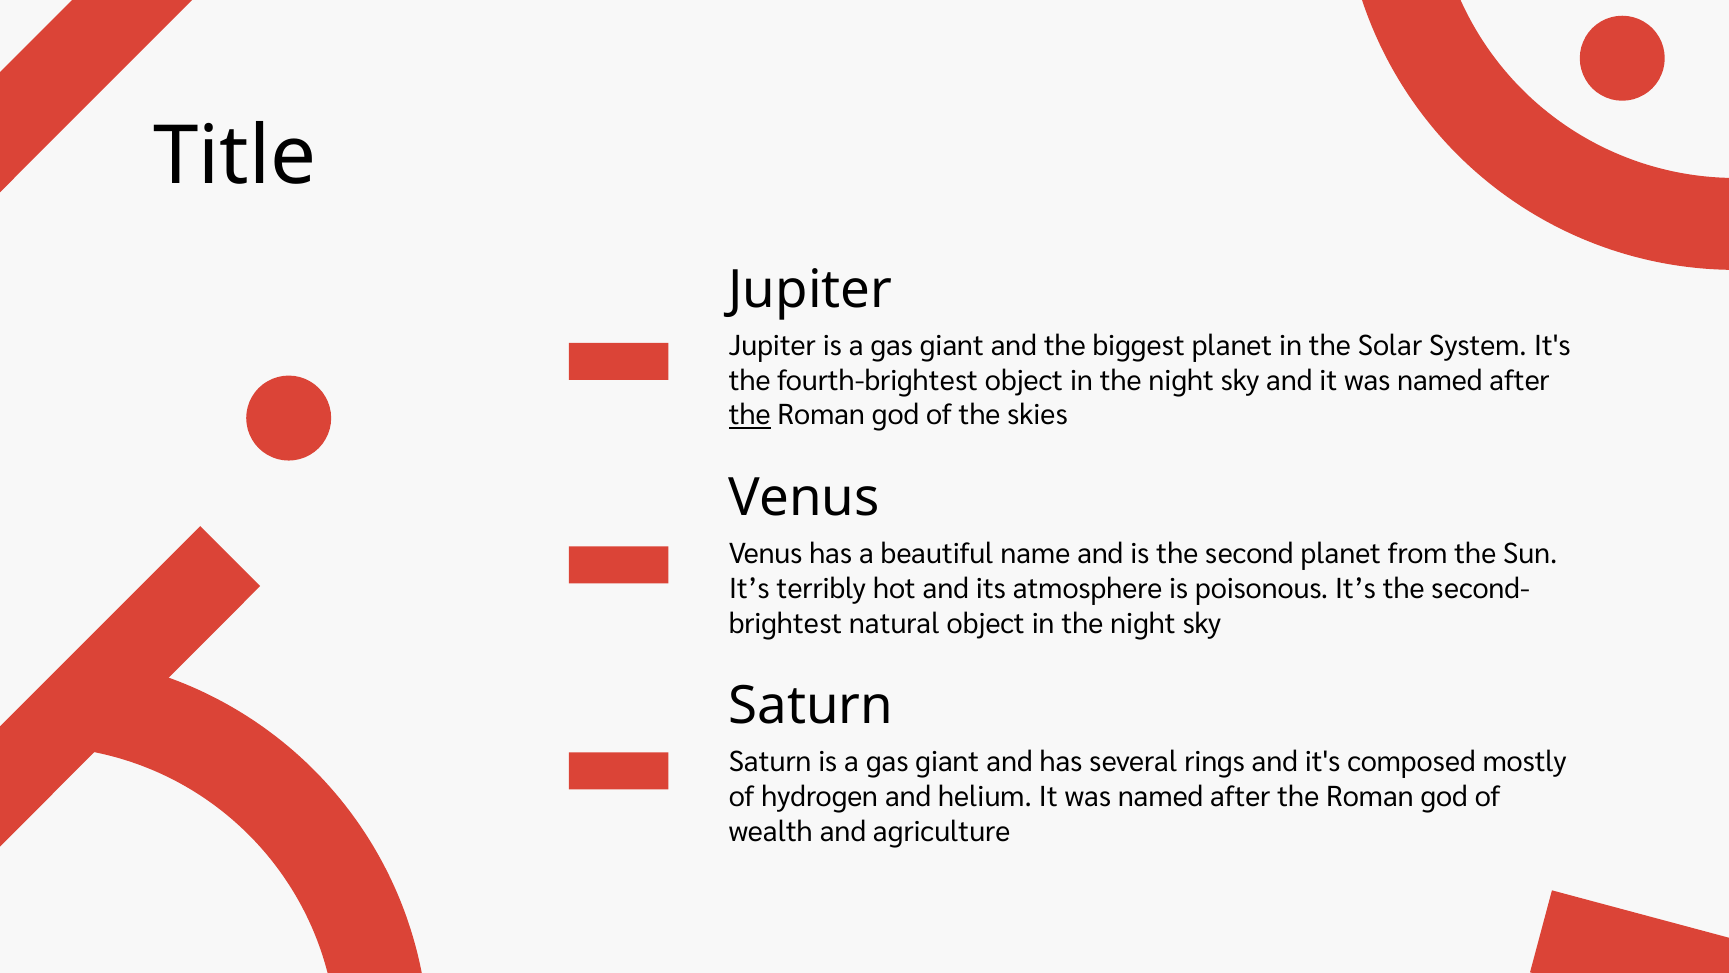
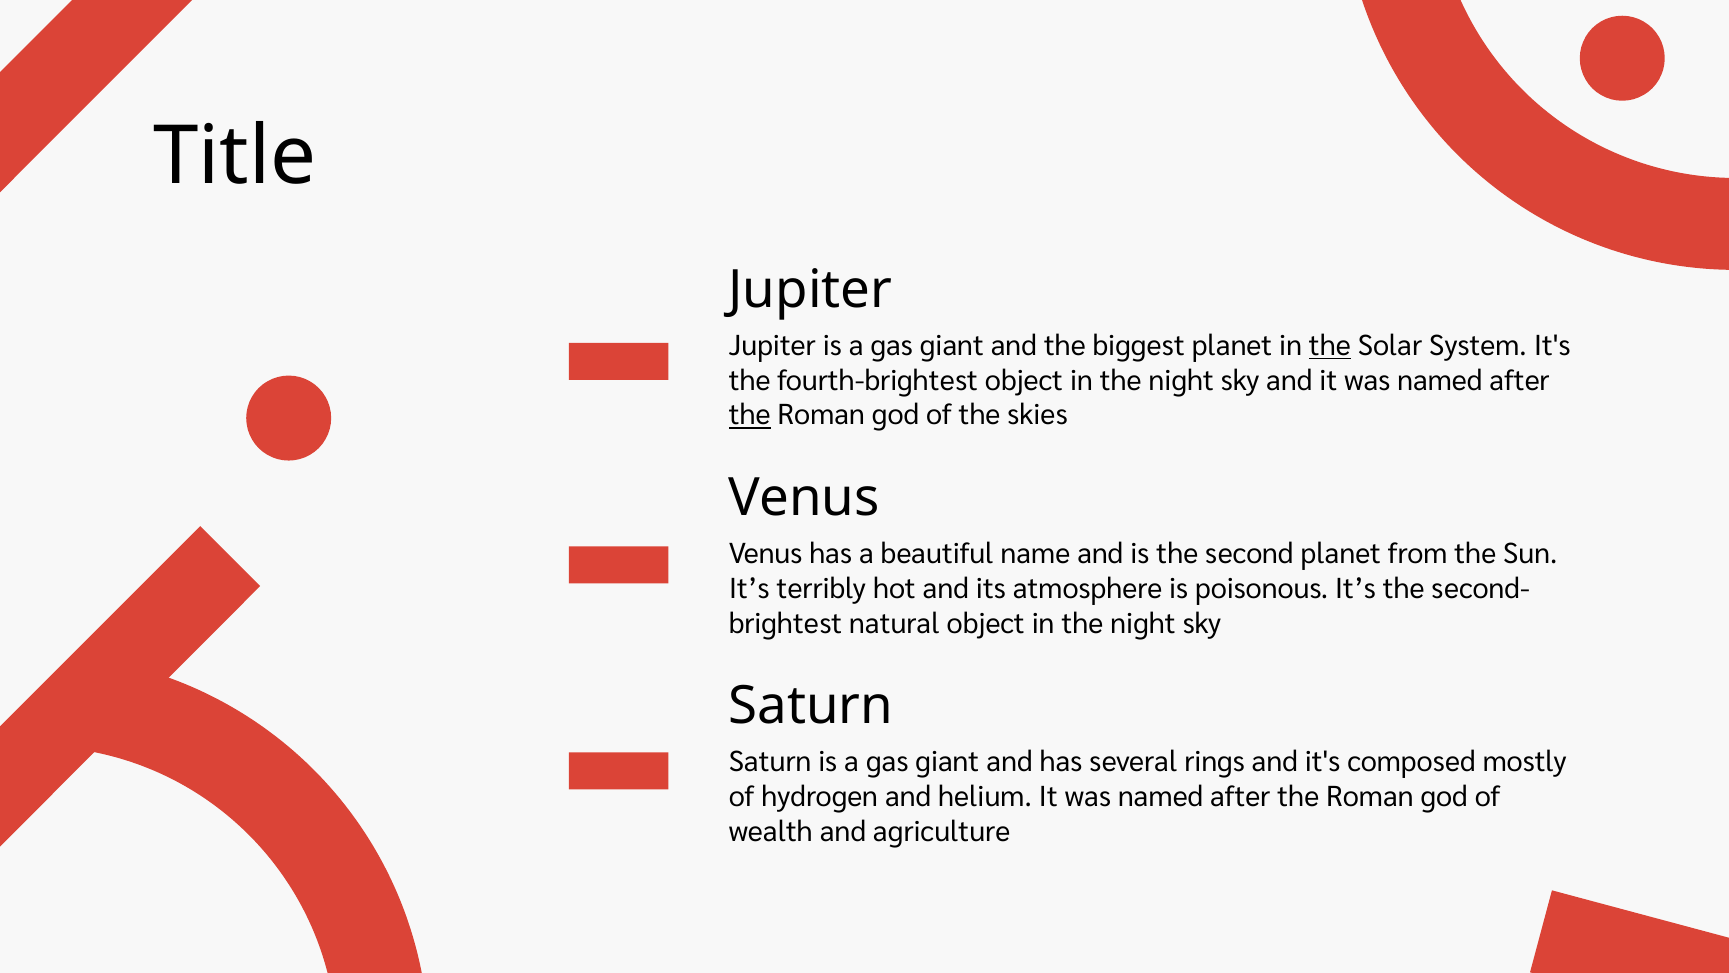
the at (1330, 346) underline: none -> present
